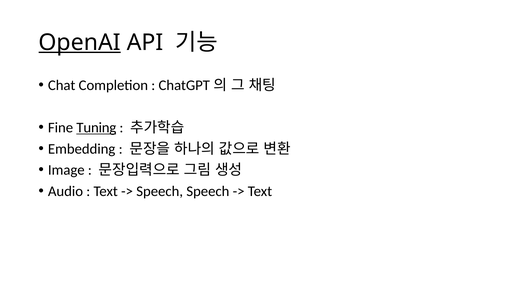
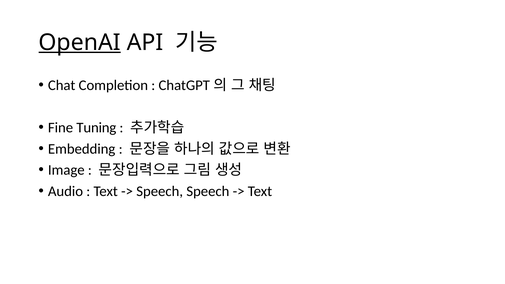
Tuning underline: present -> none
